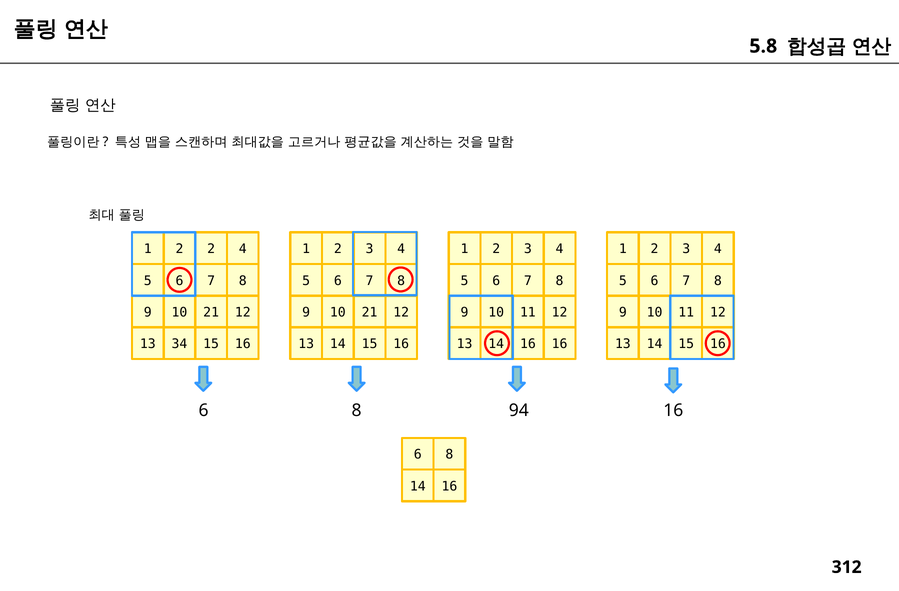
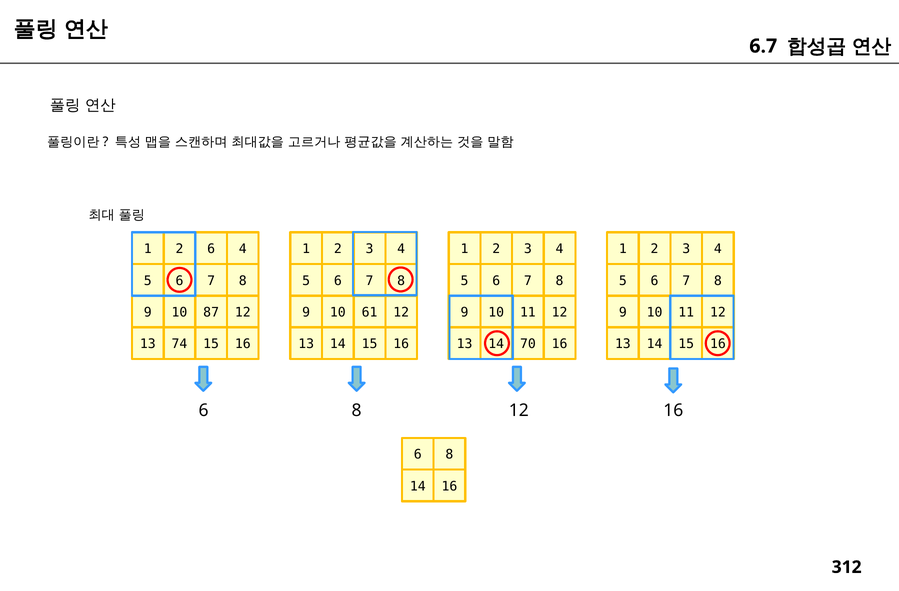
5.8: 5.8 -> 6.7
2 2: 2 -> 6
21 at (211, 312): 21 -> 87
21 at (370, 312): 21 -> 61
34: 34 -> 74
13 14 16: 16 -> 70
6 8 94: 94 -> 12
